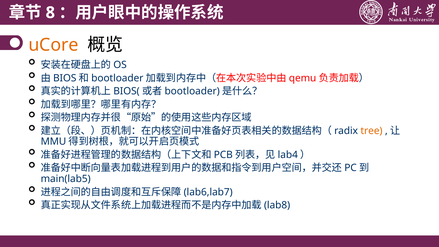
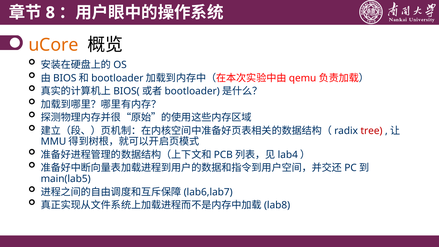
tree colour: orange -> red
